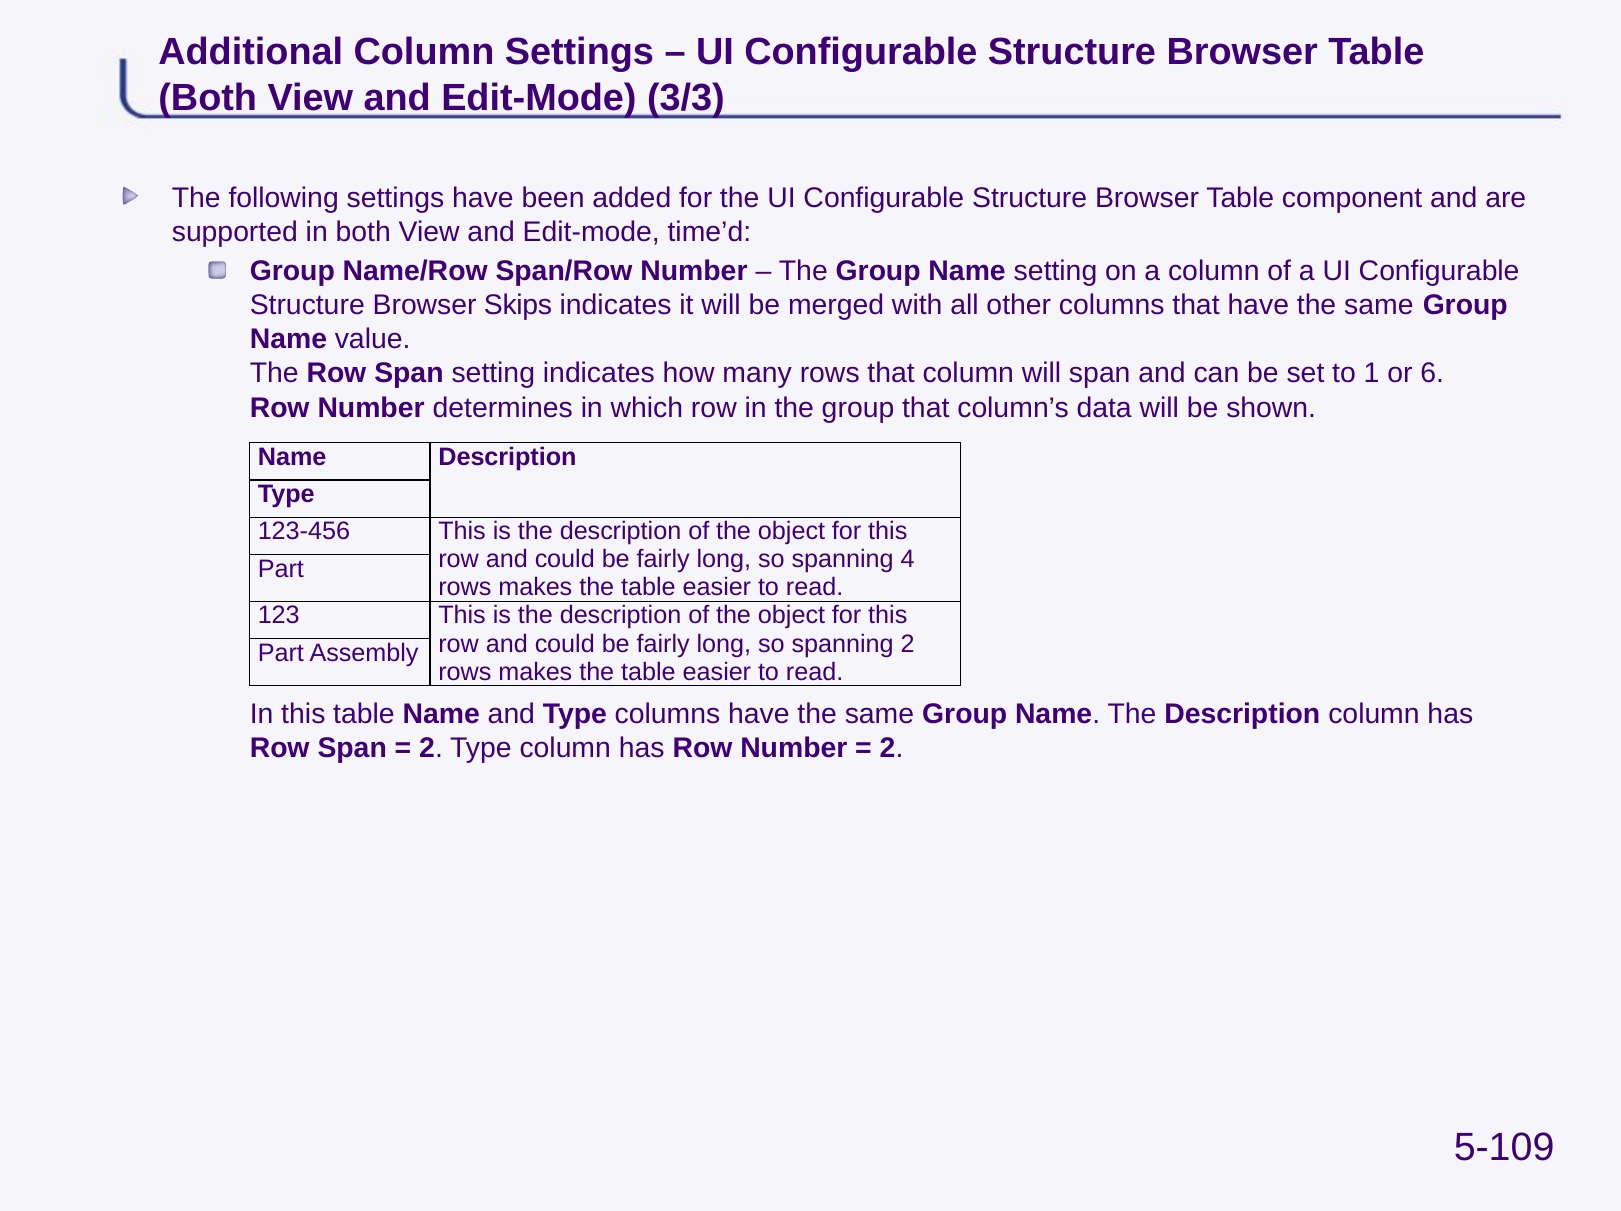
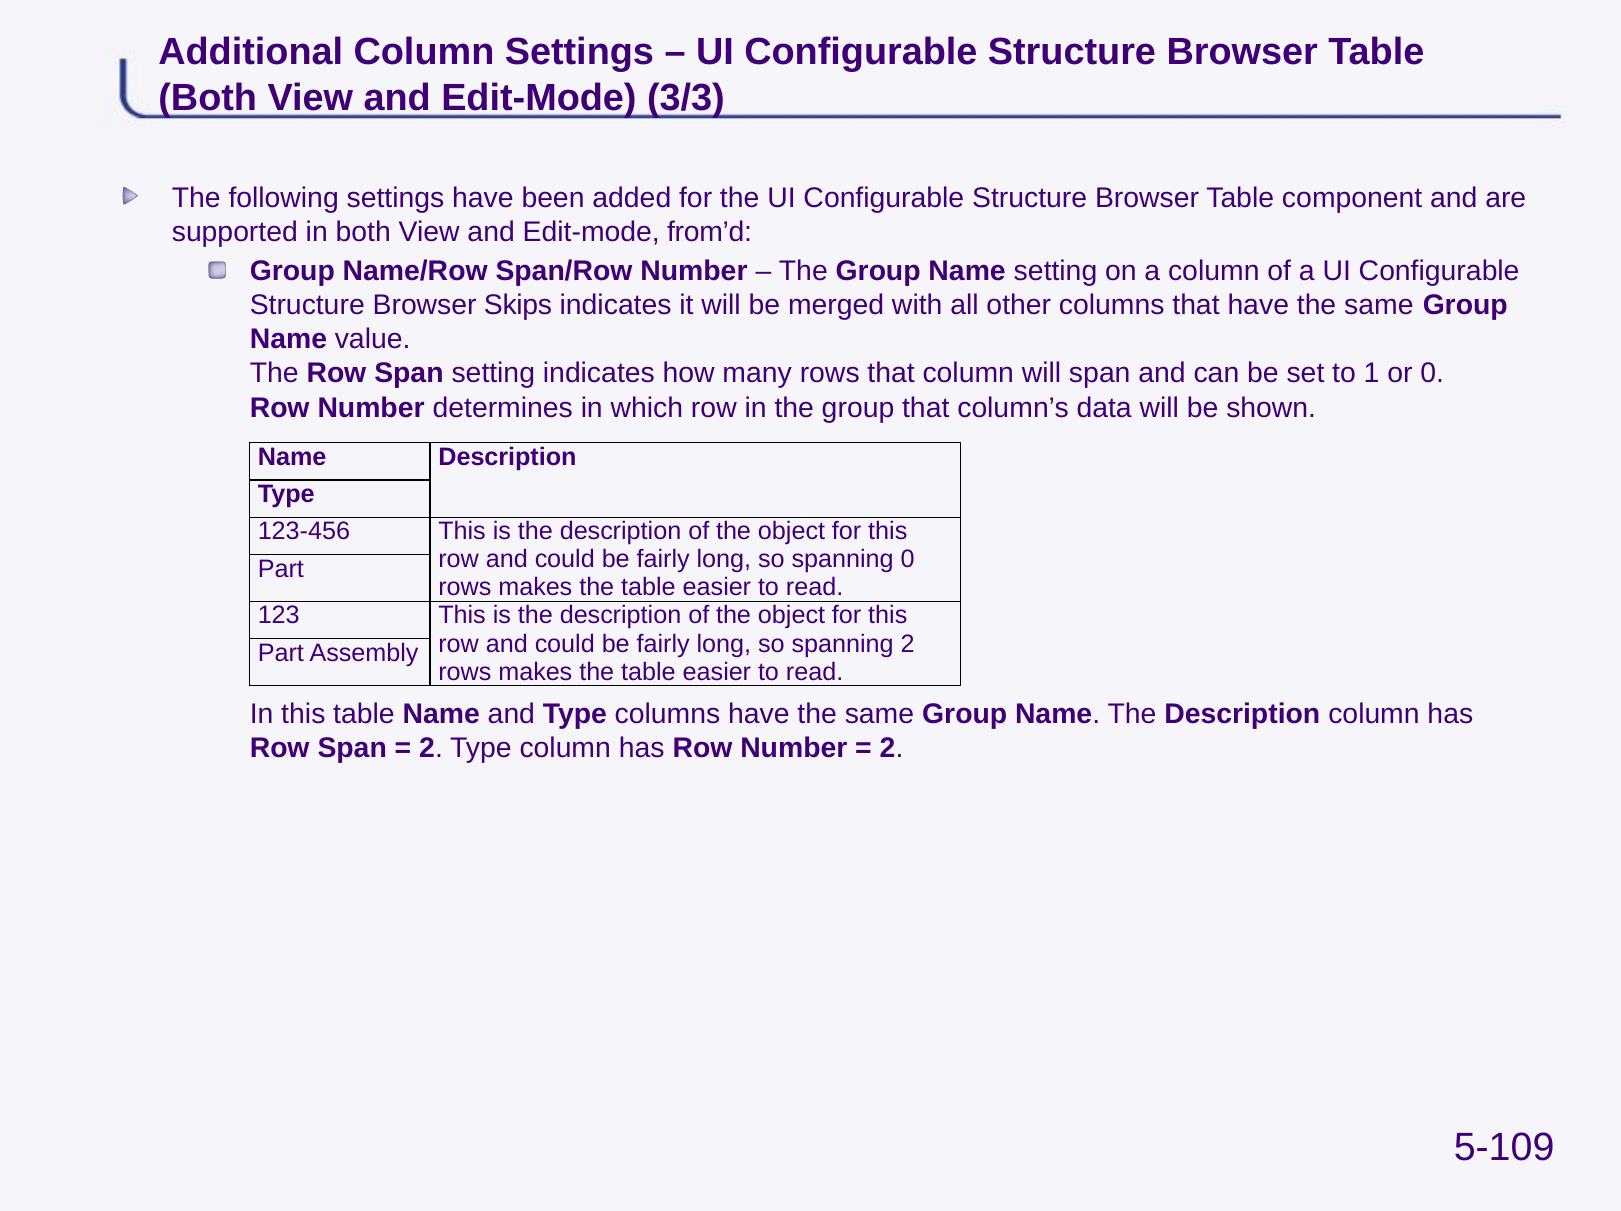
time’d: time’d -> from’d
or 6: 6 -> 0
spanning 4: 4 -> 0
